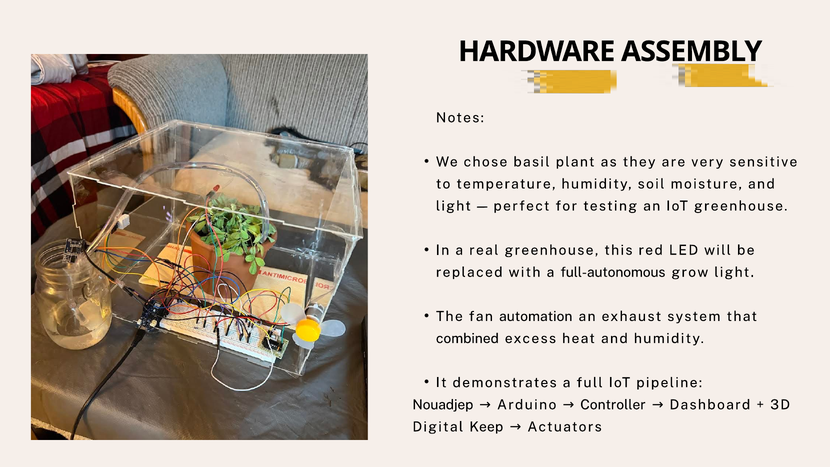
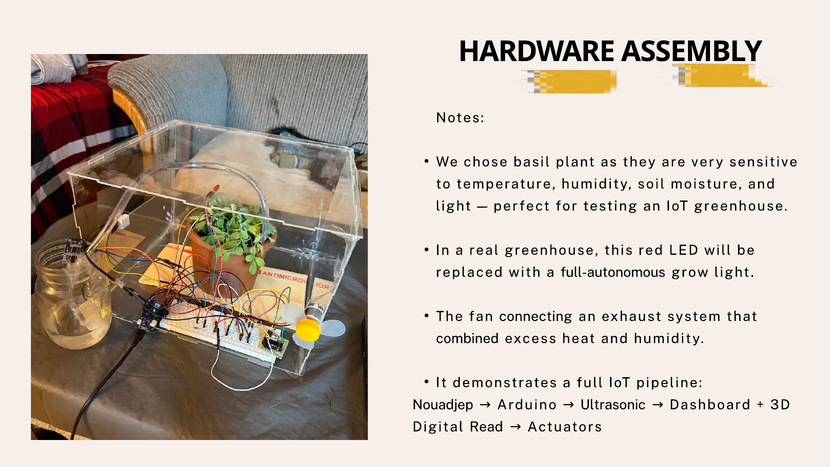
automation: automation -> connecting
Controller: Controller -> Ultrasonic
Keep: Keep -> Read
